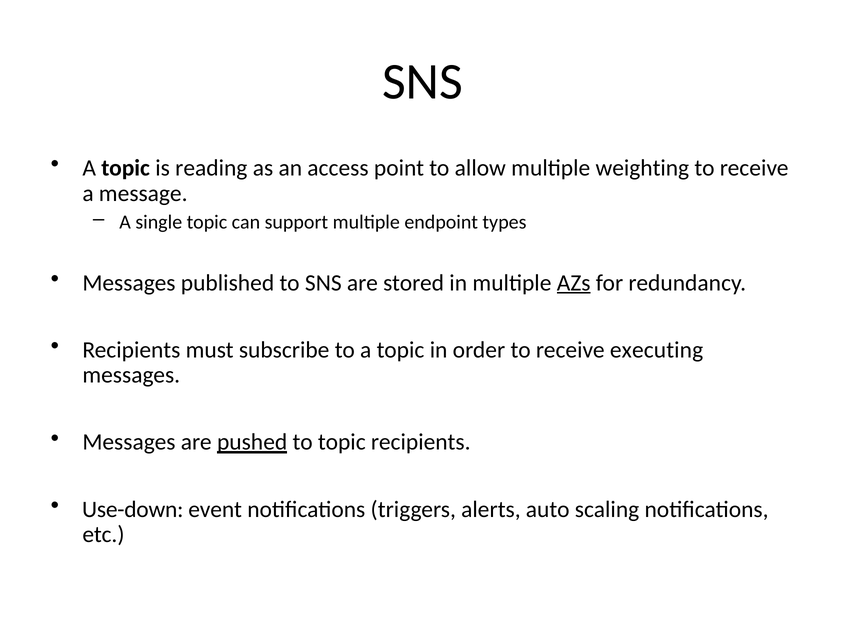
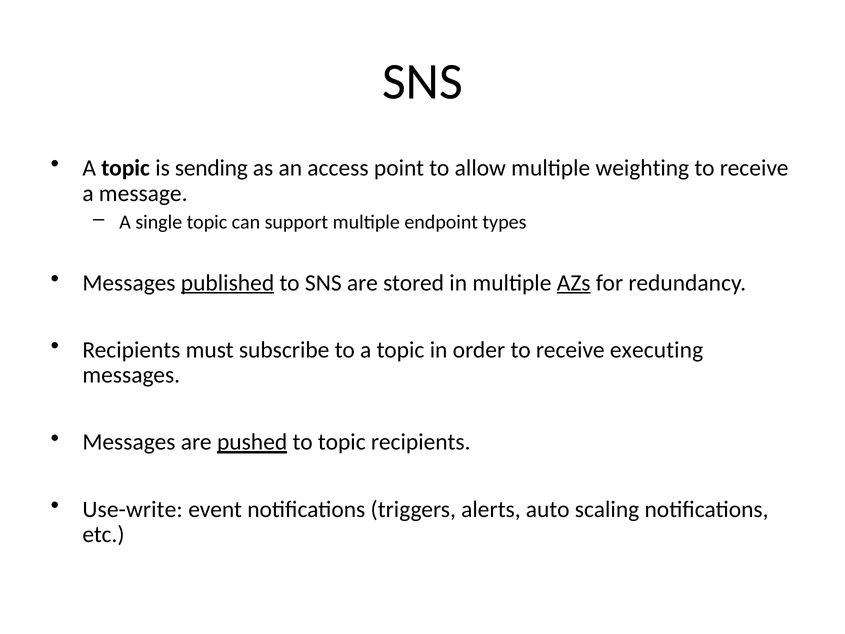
reading: reading -> sending
published underline: none -> present
Use-down: Use-down -> Use-write
